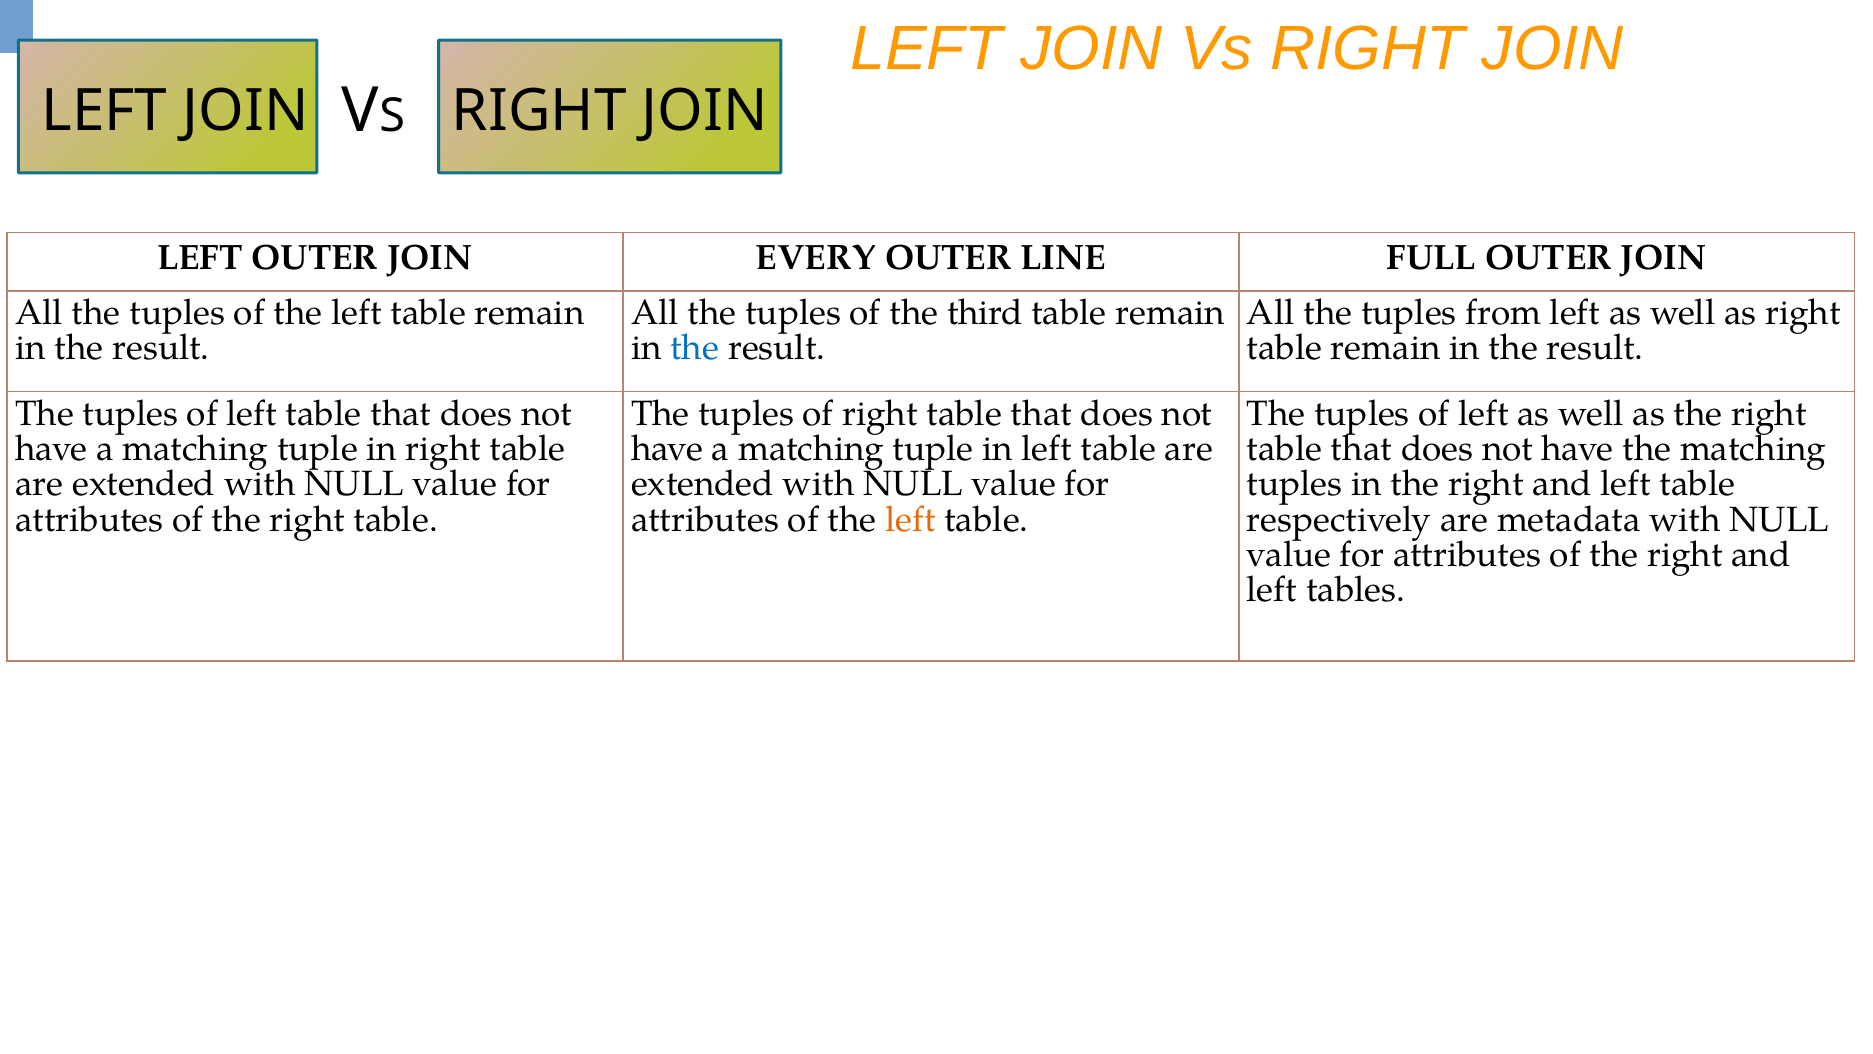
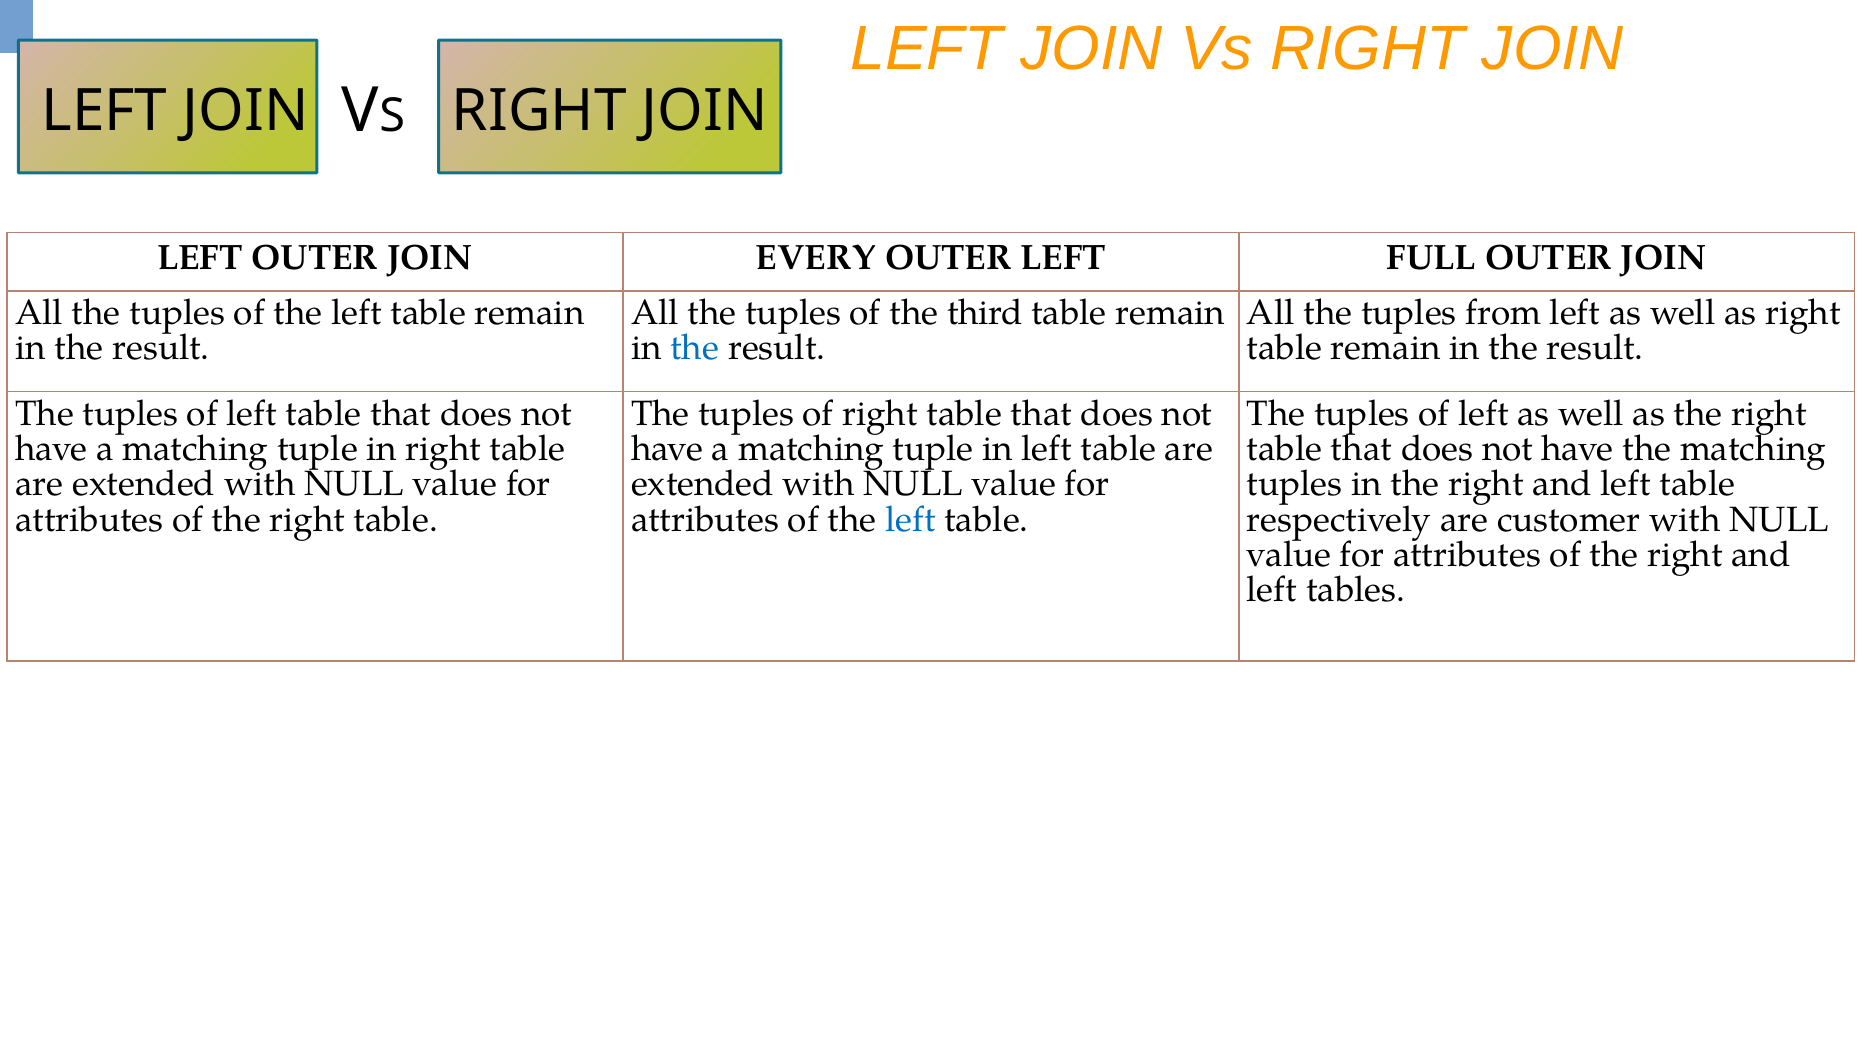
OUTER LINE: LINE -> LEFT
left at (911, 519) colour: orange -> blue
metadata: metadata -> customer
